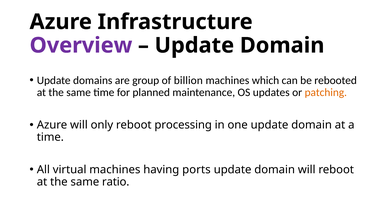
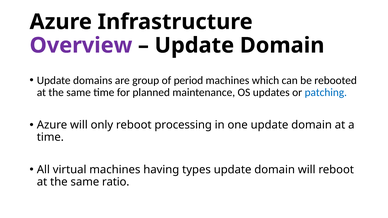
billion: billion -> period
patching colour: orange -> blue
ports: ports -> types
